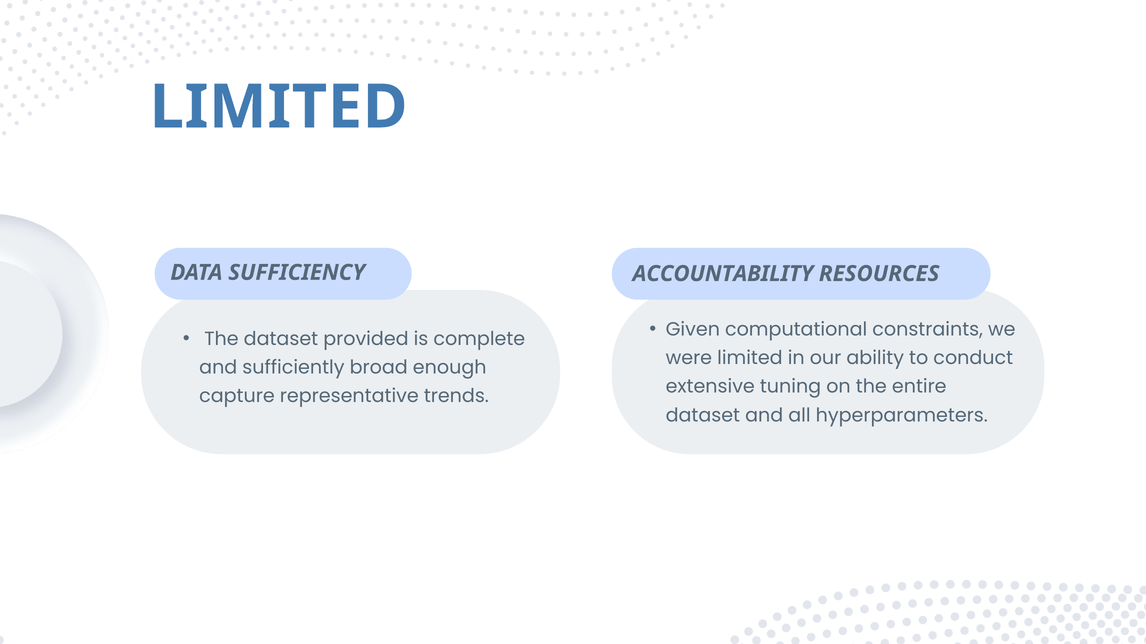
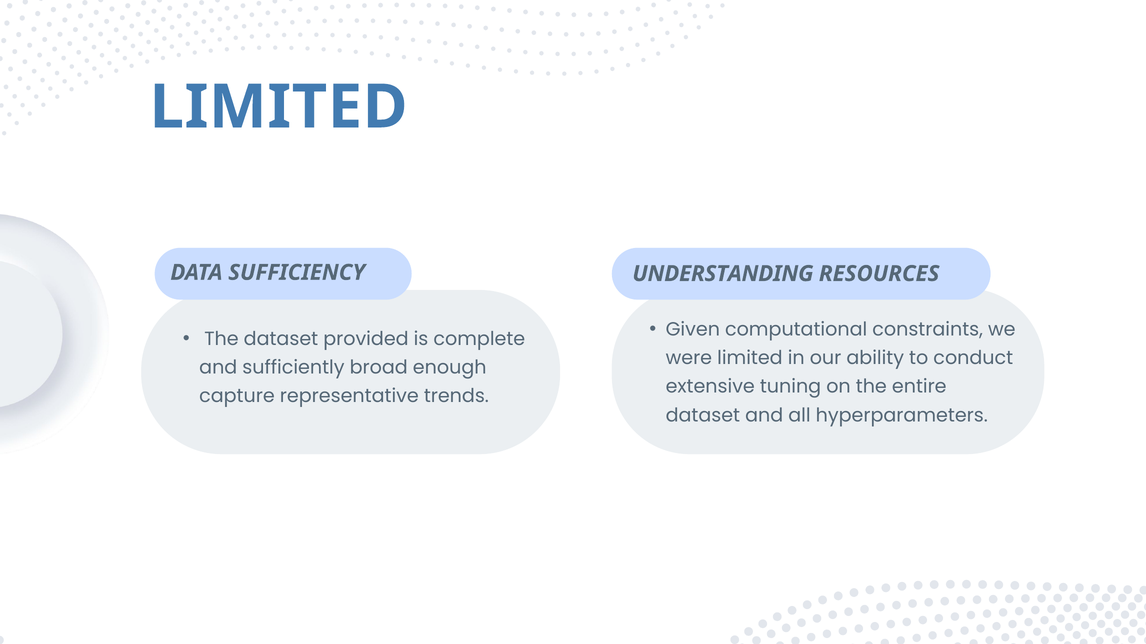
ACCOUNTABILITY: ACCOUNTABILITY -> UNDERSTANDING
